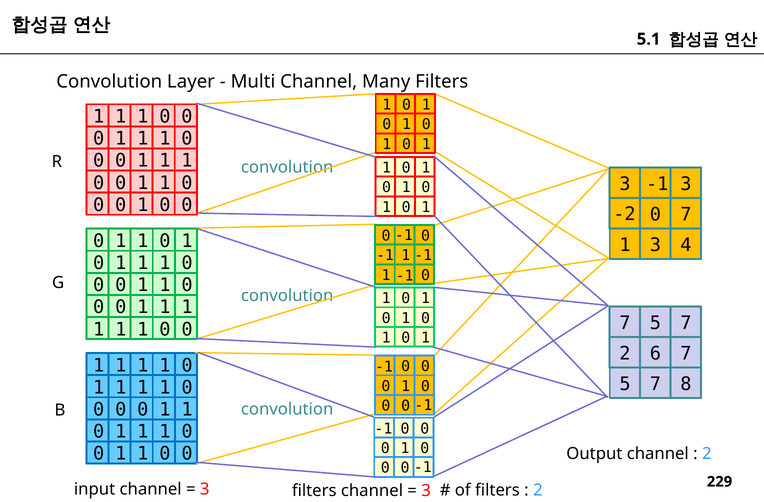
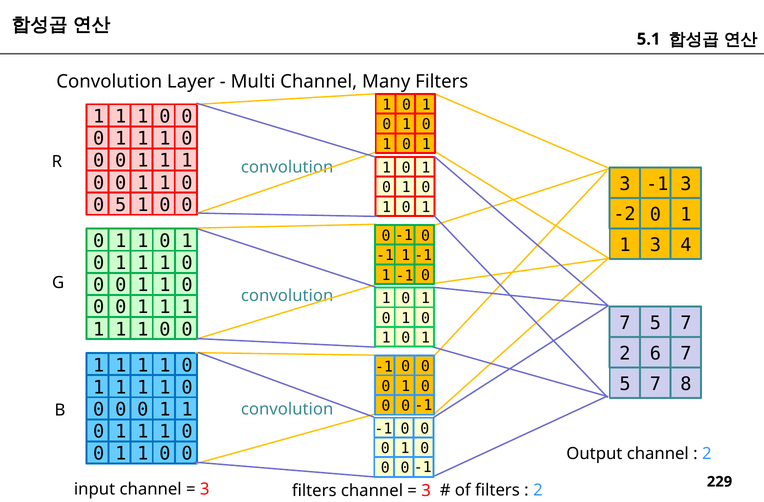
0 at (121, 205): 0 -> 5
7 at (686, 214): 7 -> 1
